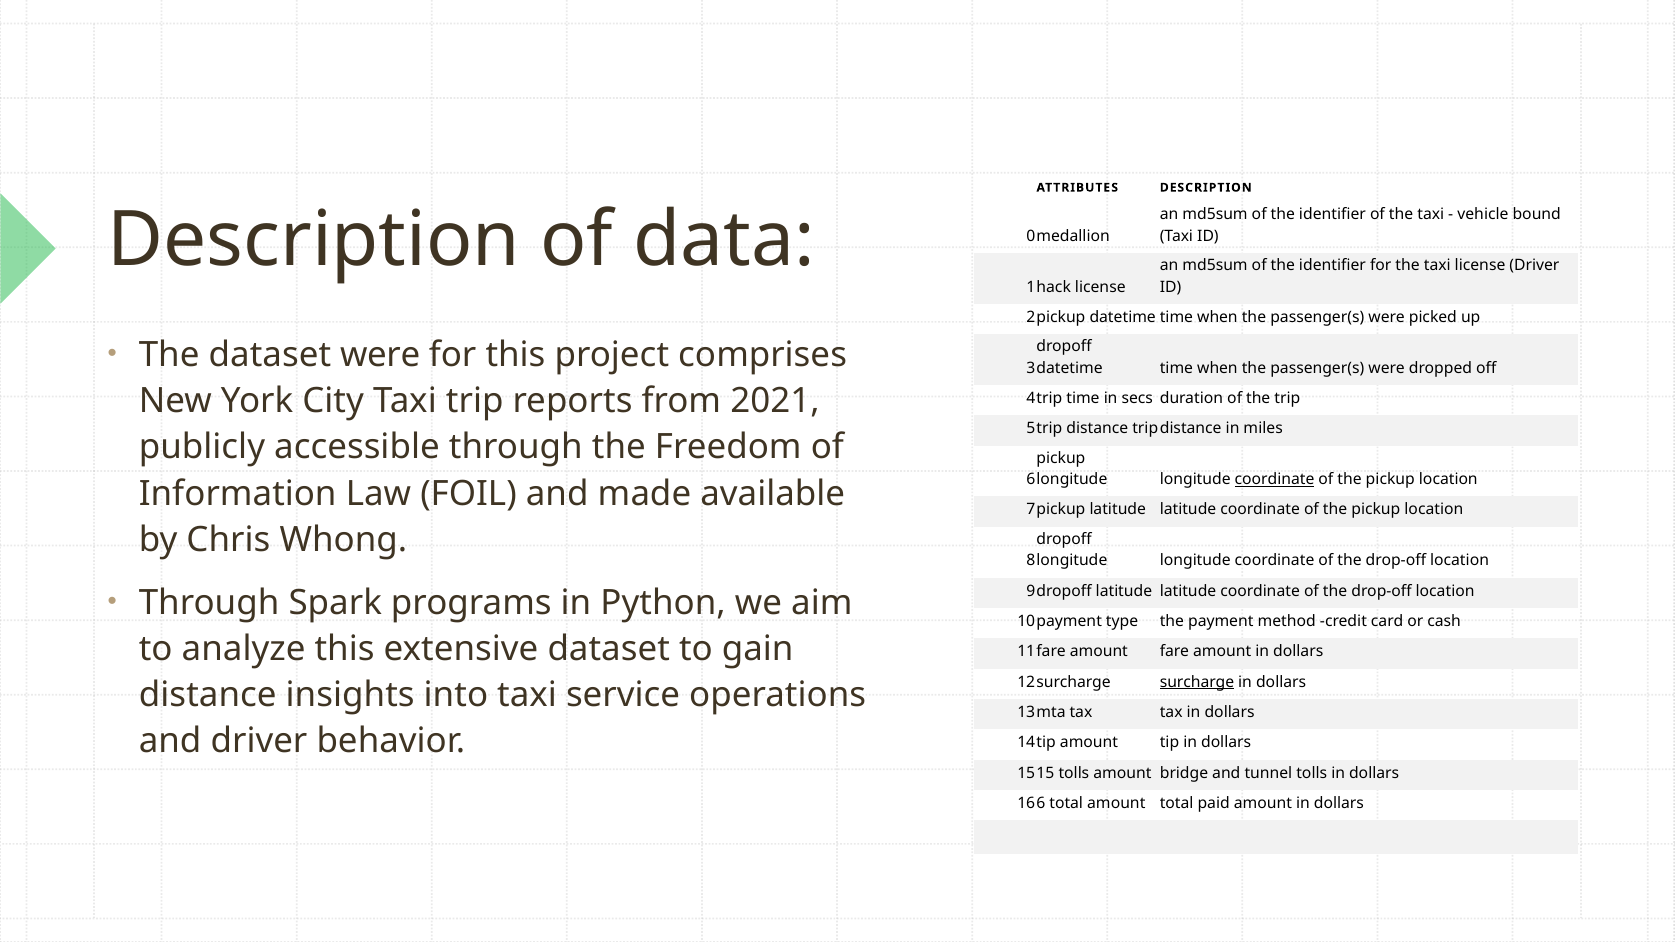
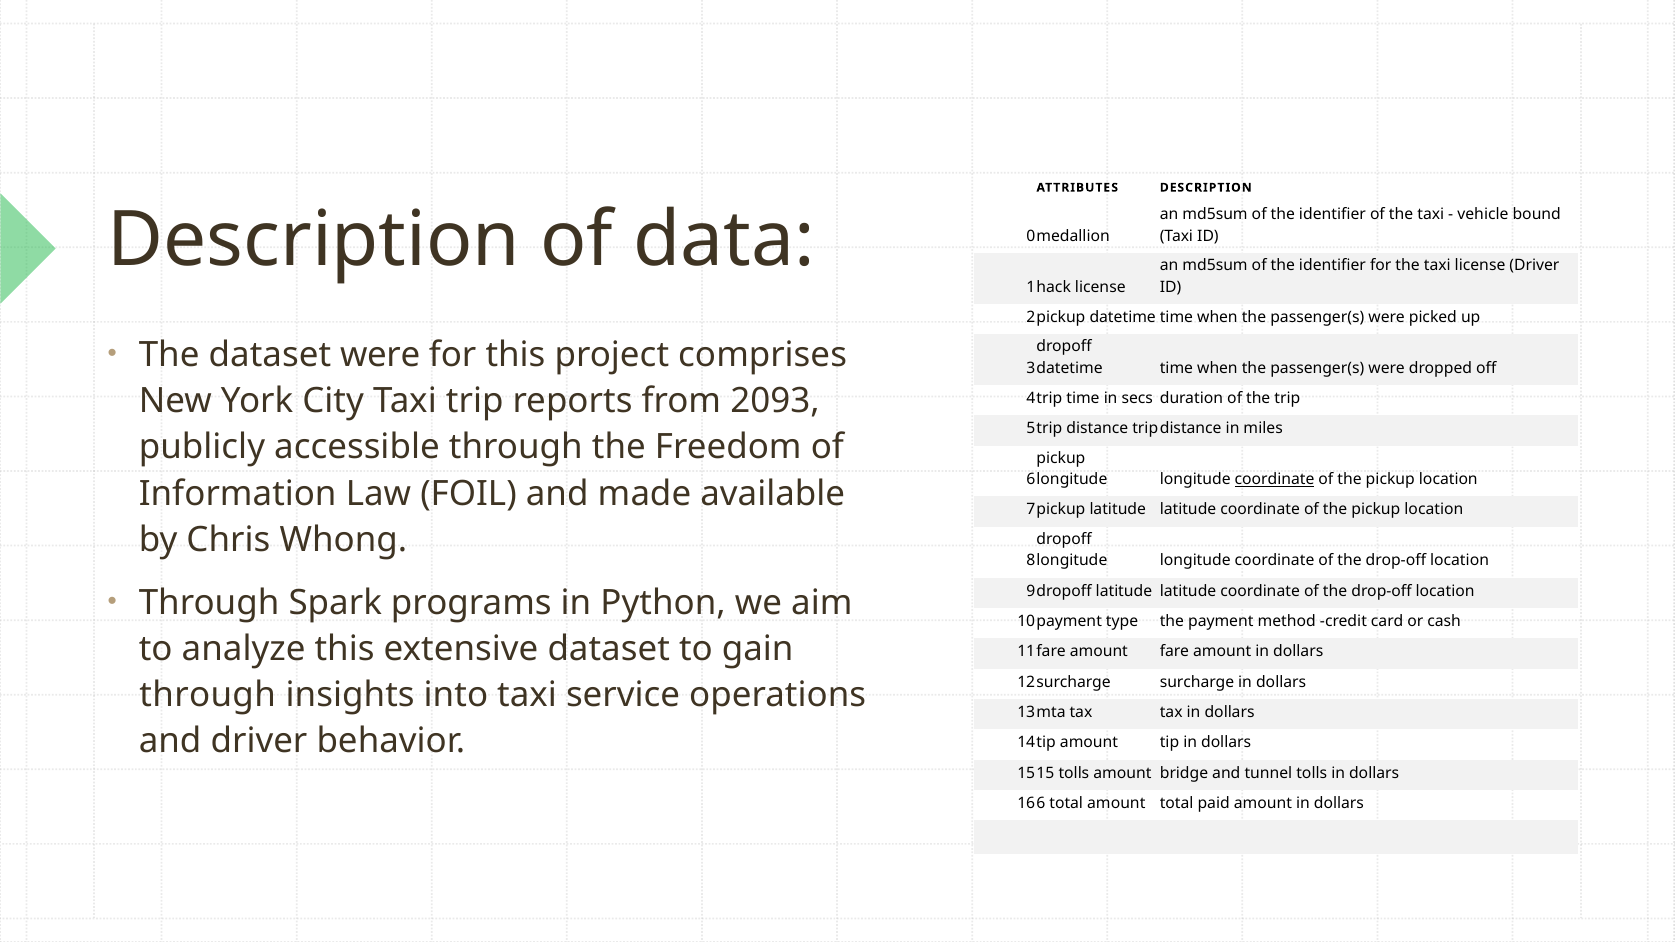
2021: 2021 -> 2093
surcharge underline: present -> none
distance at (208, 695): distance -> through
